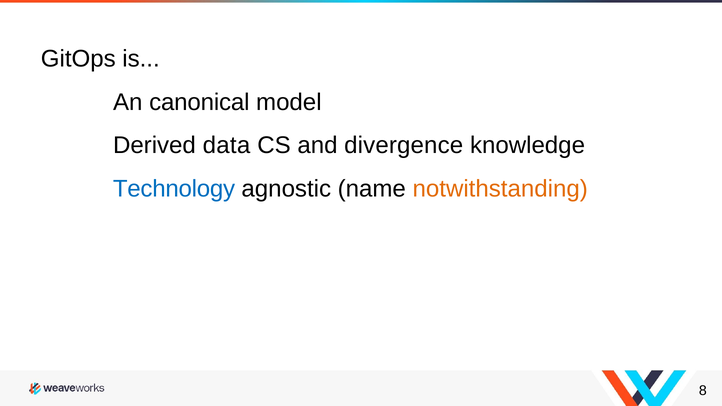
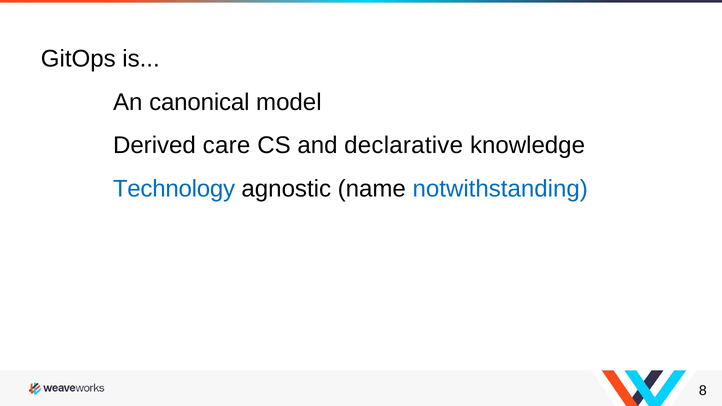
data: data -> care
divergence: divergence -> declarative
notwithstanding colour: orange -> blue
